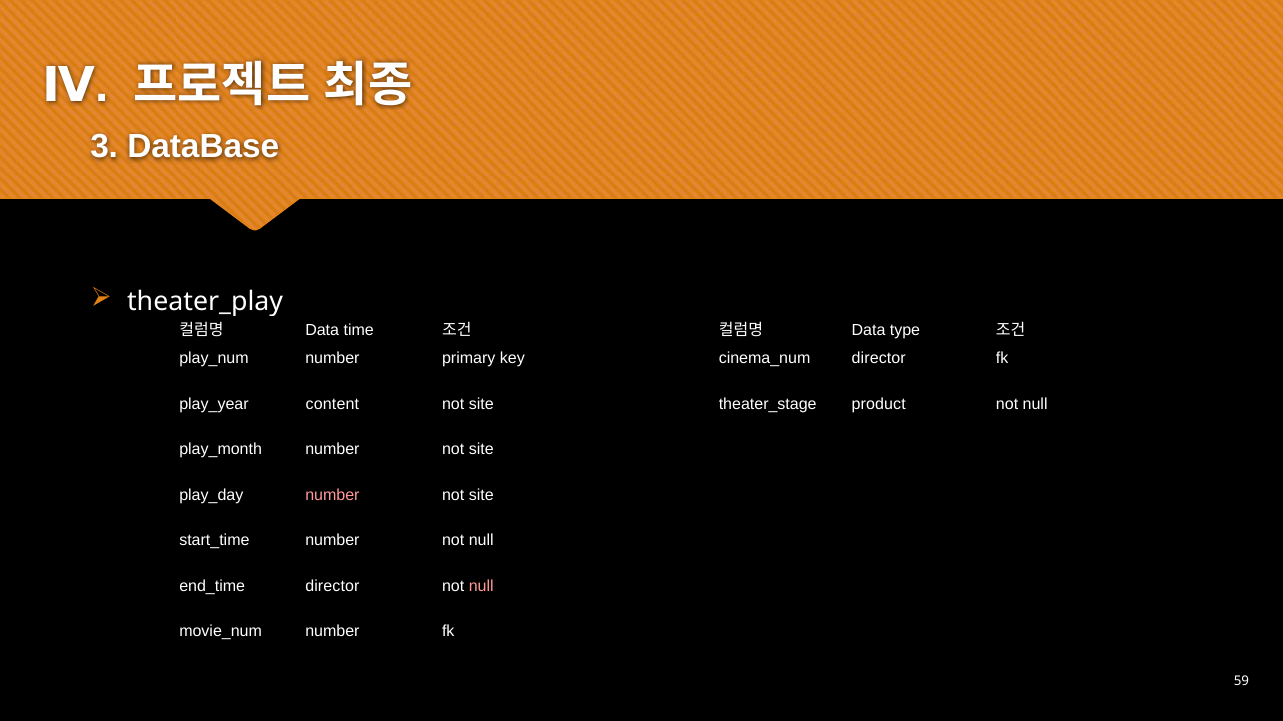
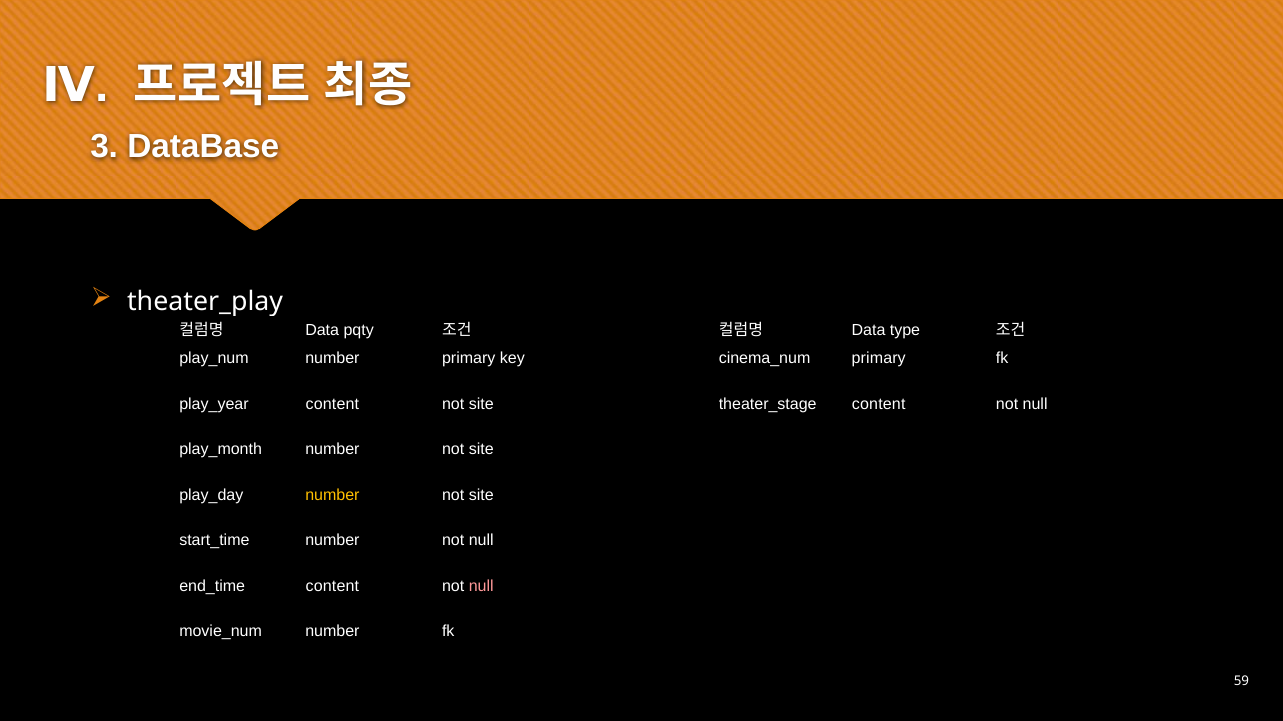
time: time -> pqty
director at (879, 359): director -> primary
product at (879, 404): product -> content
number at (332, 495) colour: pink -> yellow
director at (332, 586): director -> content
